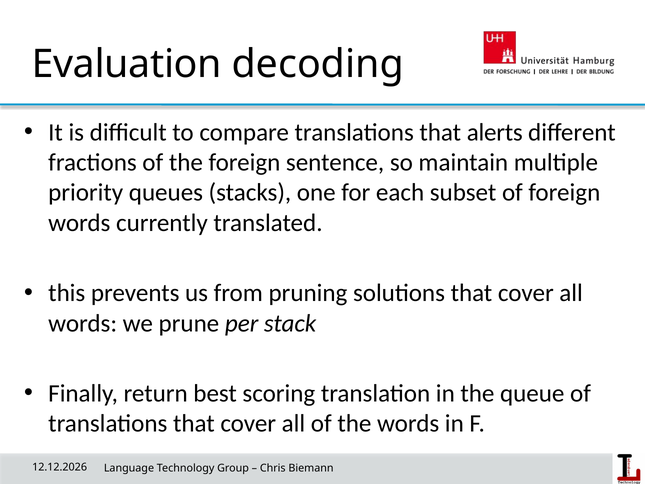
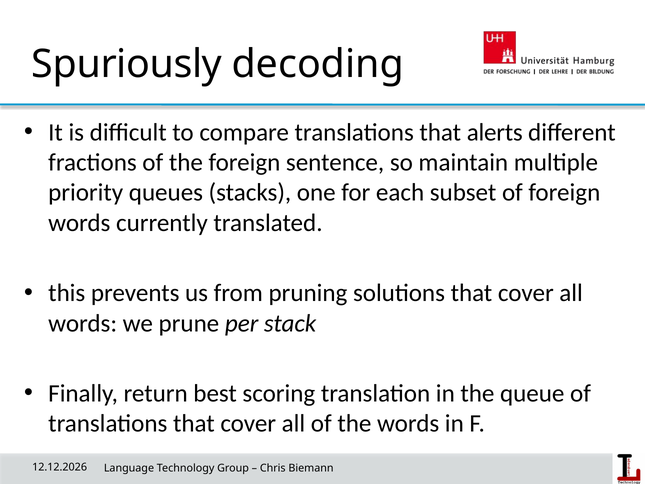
Evaluation: Evaluation -> Spuriously
